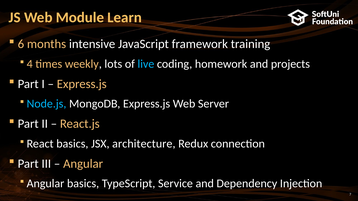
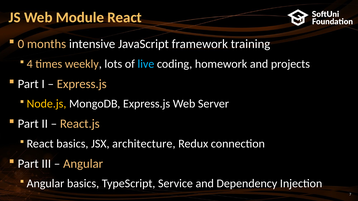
Module Learn: Learn -> React
6: 6 -> 0
Node.js colour: light blue -> yellow
